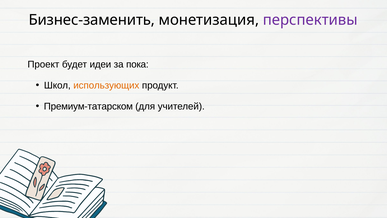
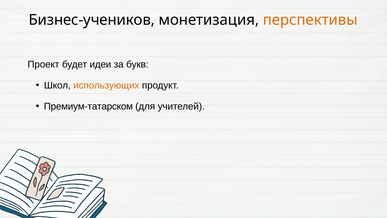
Бизнес-заменить: Бизнес-заменить -> Бизнес-учеников
перспективы colour: purple -> orange
пока: пока -> букв
